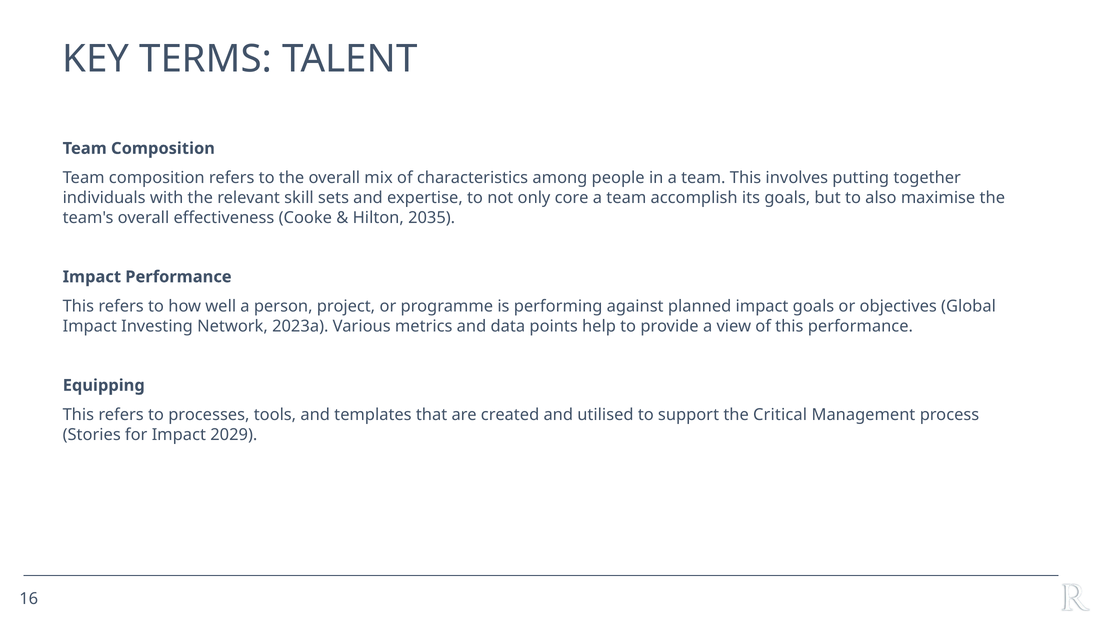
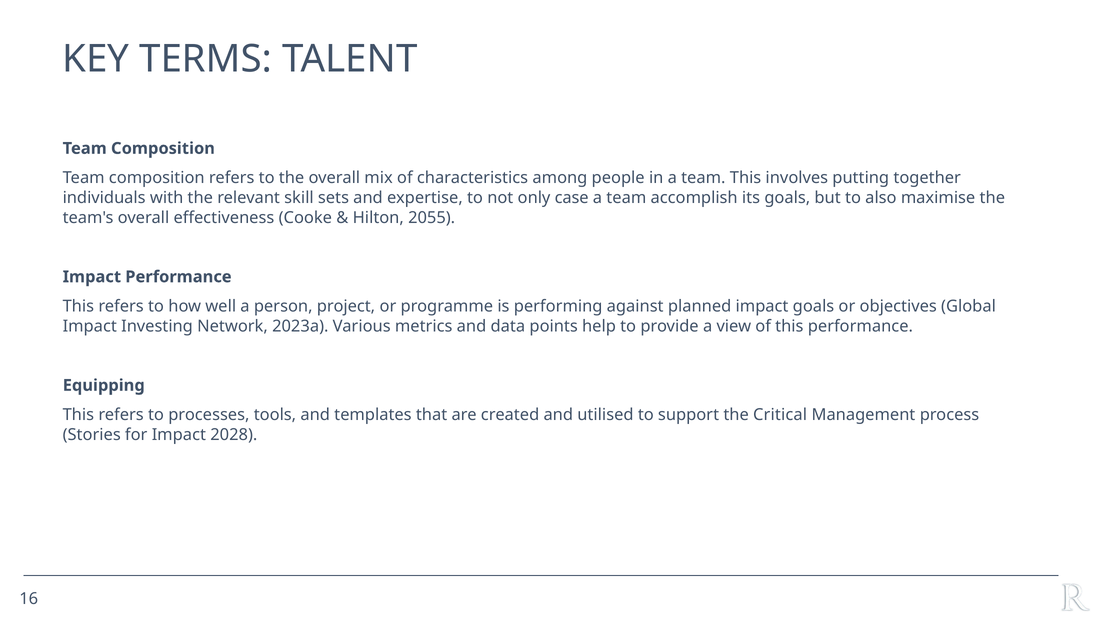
core: core -> case
2035: 2035 -> 2055
2029: 2029 -> 2028
